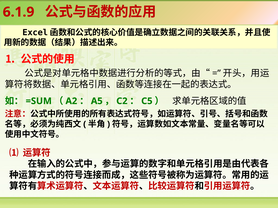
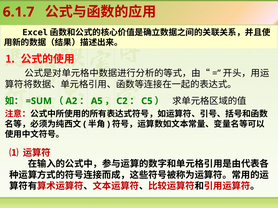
6.1.9: 6.1.9 -> 6.1.7
